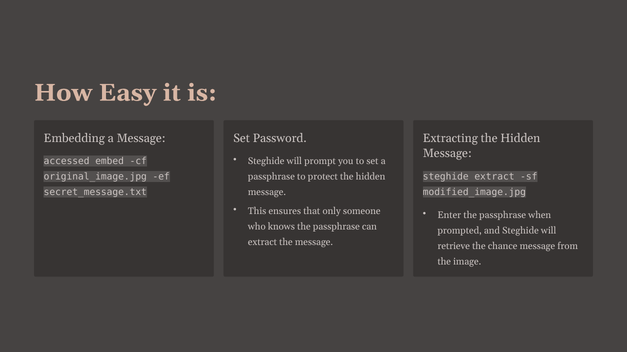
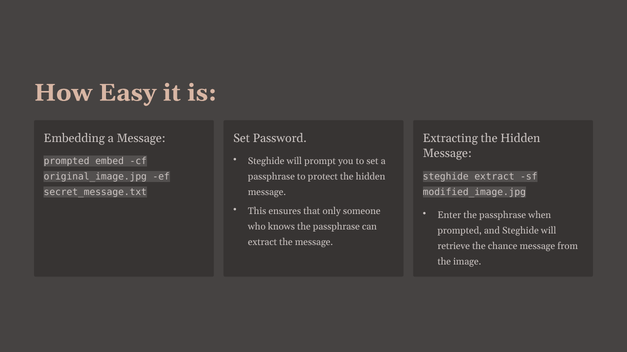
accessed at (67, 162): accessed -> prompted
